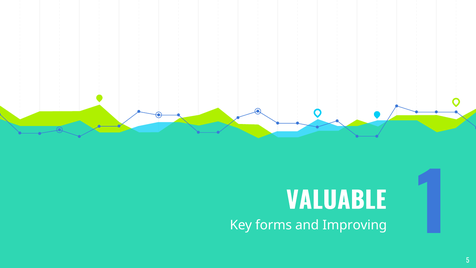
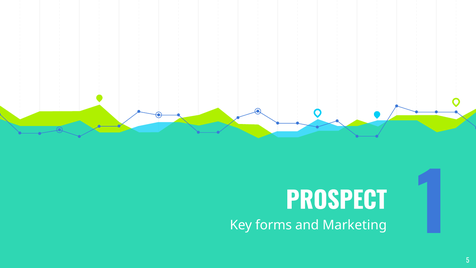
VALUABLE: VALUABLE -> PROSPECT
Improving: Improving -> Marketing
